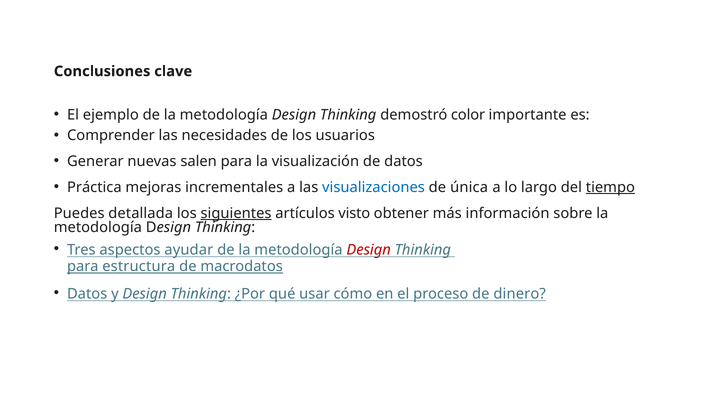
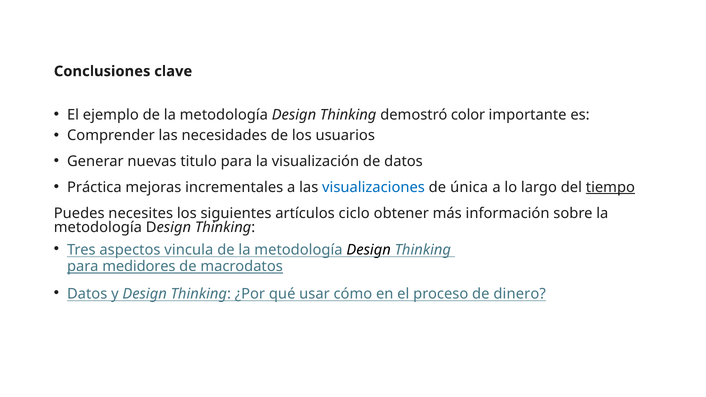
salen: salen -> titulo
detallada: detallada -> necesites
siguientes underline: present -> none
visto: visto -> ciclo
ayudar: ayudar -> vincula
Design at (369, 250) colour: red -> black
estructura: estructura -> medidores
